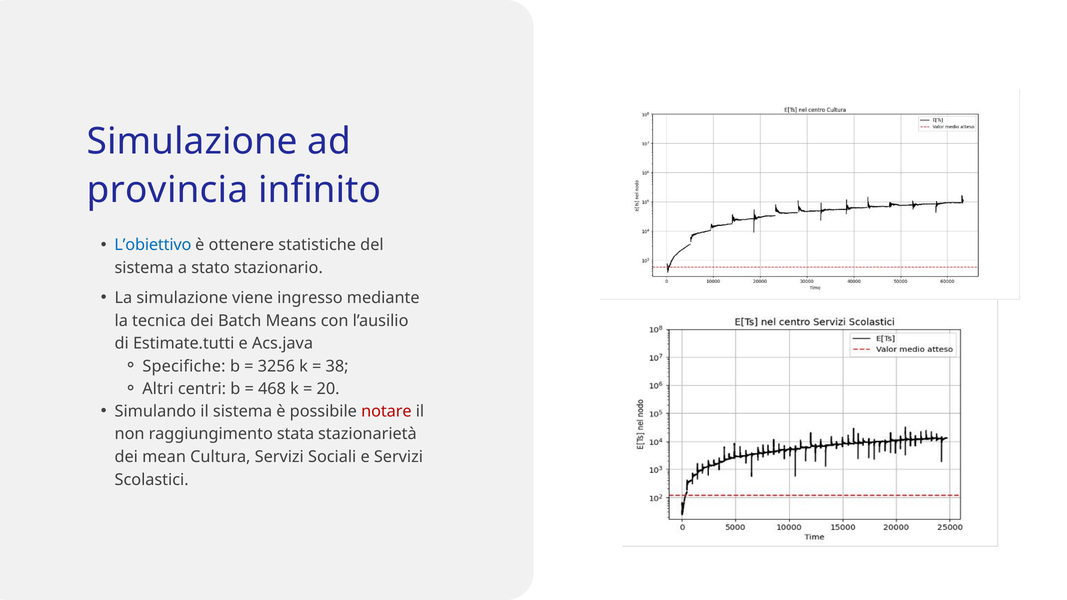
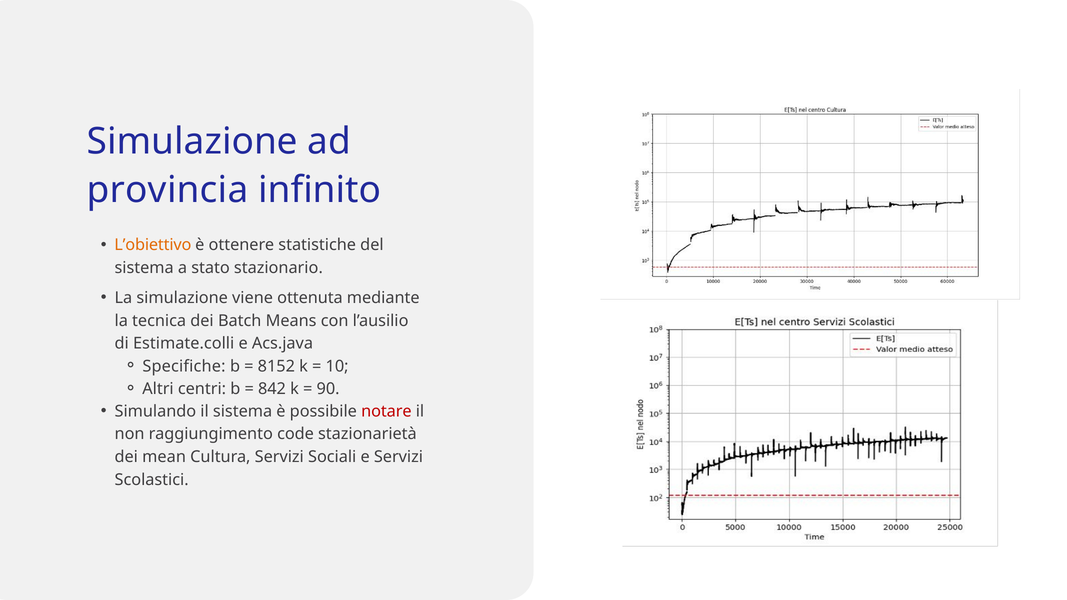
L’obiettivo colour: blue -> orange
ingresso: ingresso -> ottenuta
Estimate.tutti: Estimate.tutti -> Estimate.colli
3256: 3256 -> 8152
38: 38 -> 10
468: 468 -> 842
20: 20 -> 90
stata: stata -> code
